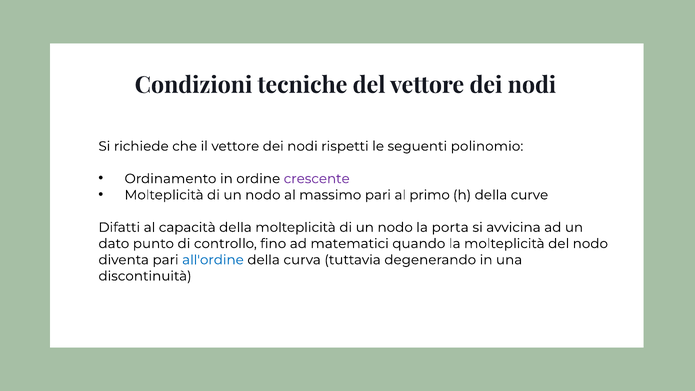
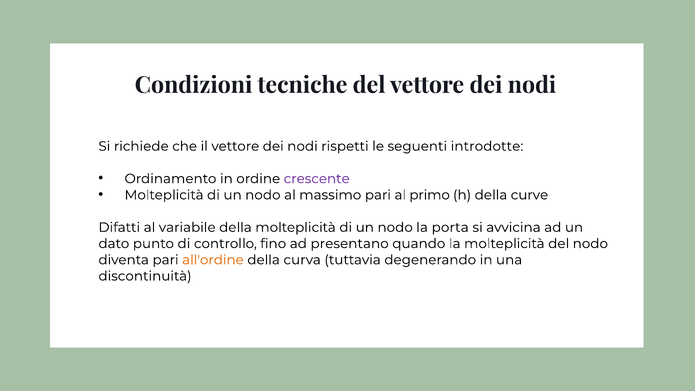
polinomio: polinomio -> introdotte
capacità: capacità -> variabile
matematici: matematici -> presentano
all'ordine colour: blue -> orange
